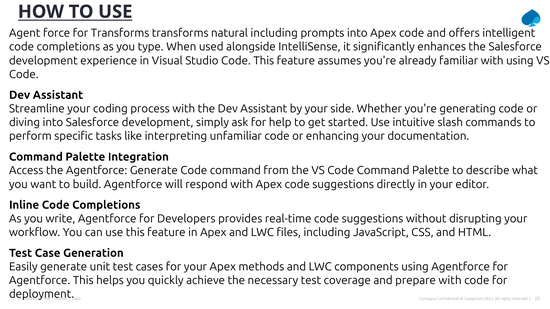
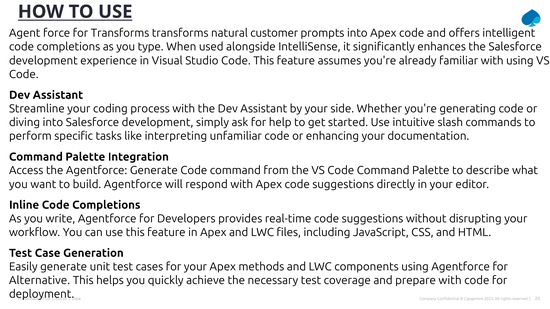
natural including: including -> customer
Agentforce at (40, 281): Agentforce -> Alternative
